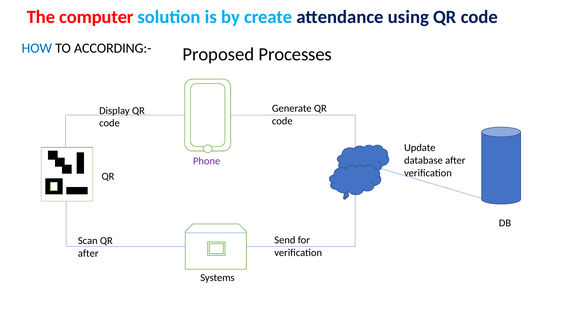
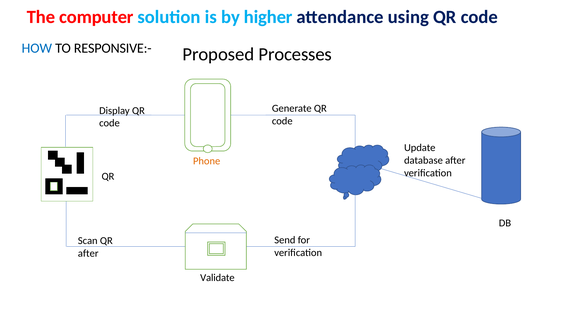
create: create -> higher
ACCORDING:-: ACCORDING:- -> RESPONSIVE:-
Phone colour: purple -> orange
Systems: Systems -> Validate
